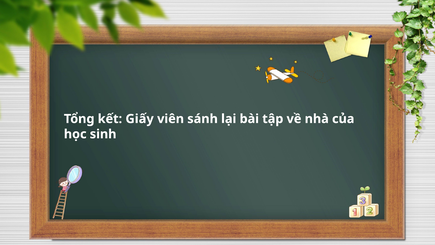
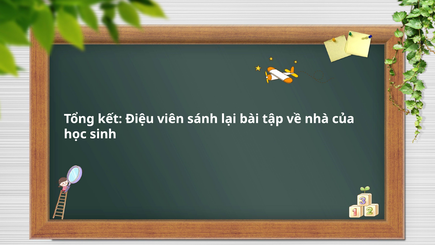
Giấy: Giấy -> Điệu
